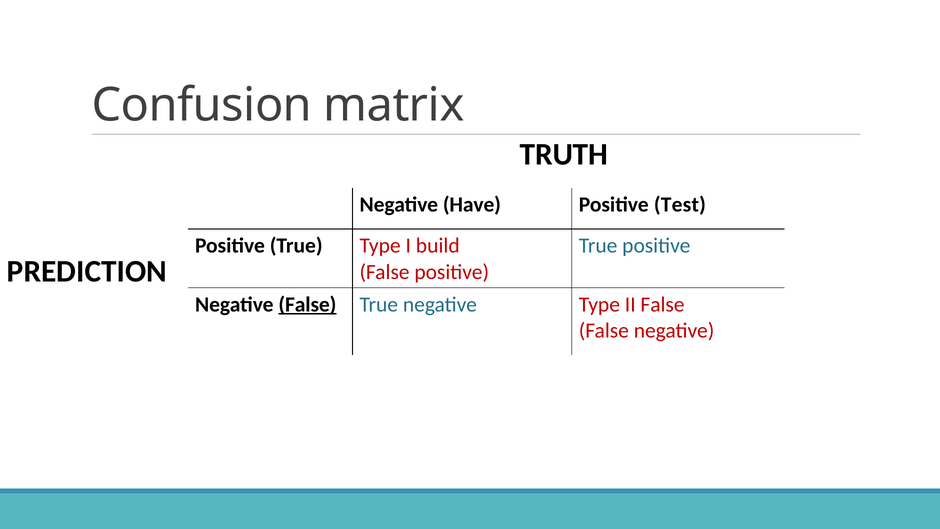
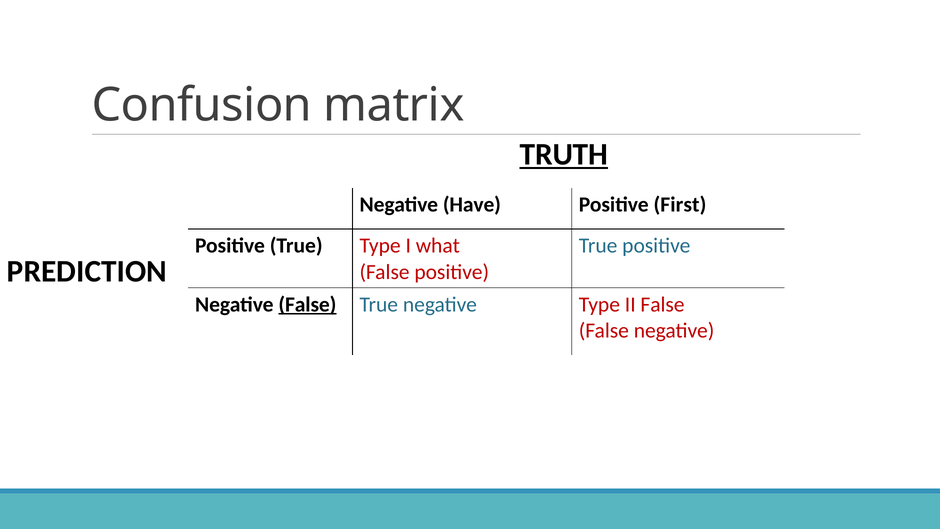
TRUTH underline: none -> present
Test: Test -> First
build: build -> what
